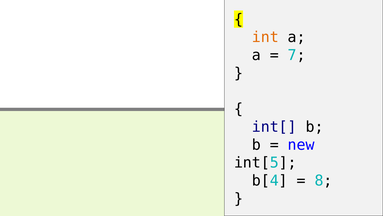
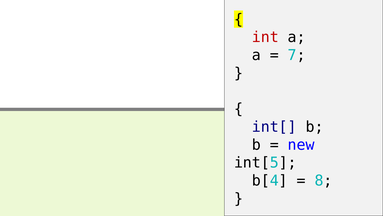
int colour: orange -> red
